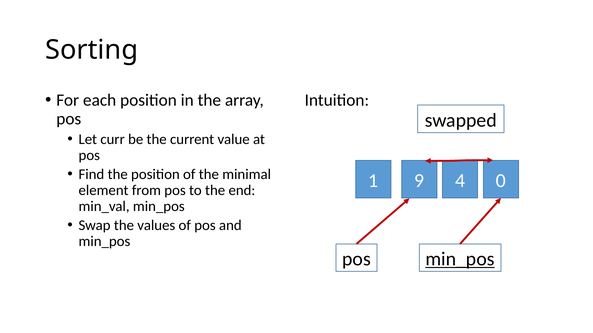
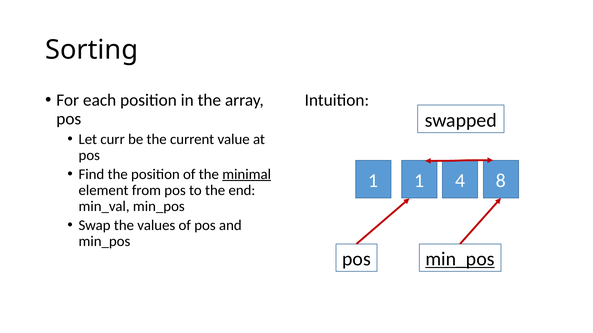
minimal underline: none -> present
1 9: 9 -> 1
0: 0 -> 8
